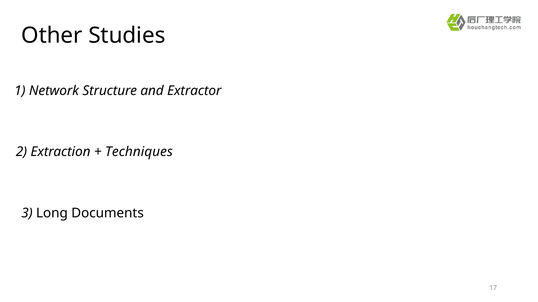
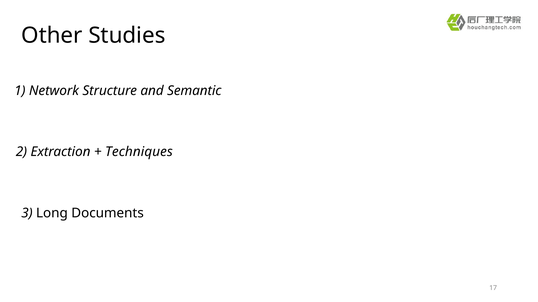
Extractor: Extractor -> Semantic
